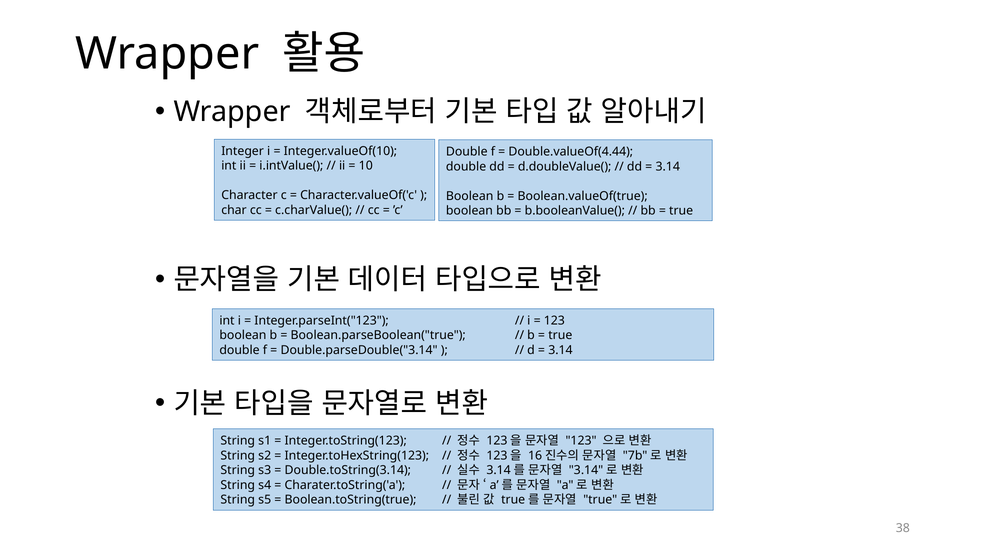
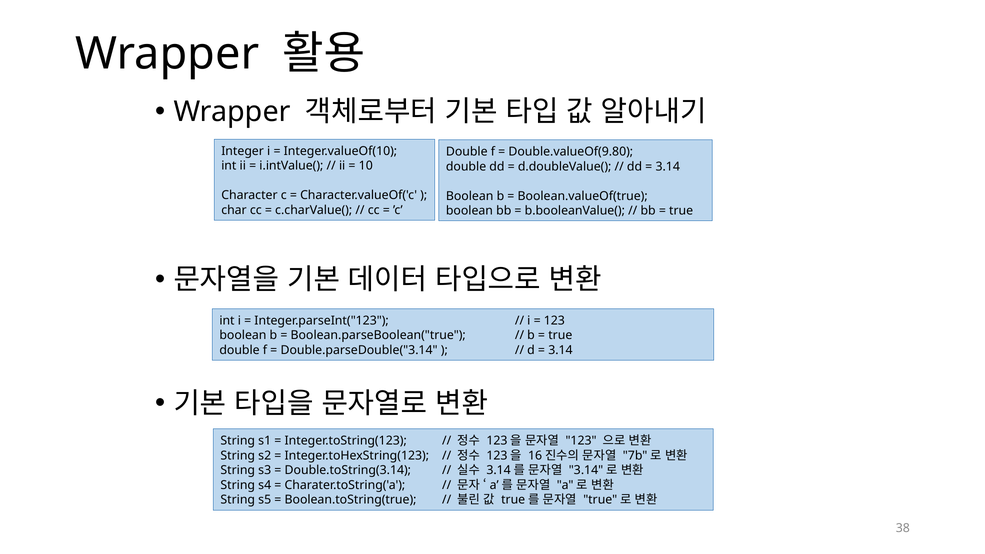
Double.valueOf(4.44: Double.valueOf(4.44 -> Double.valueOf(9.80
